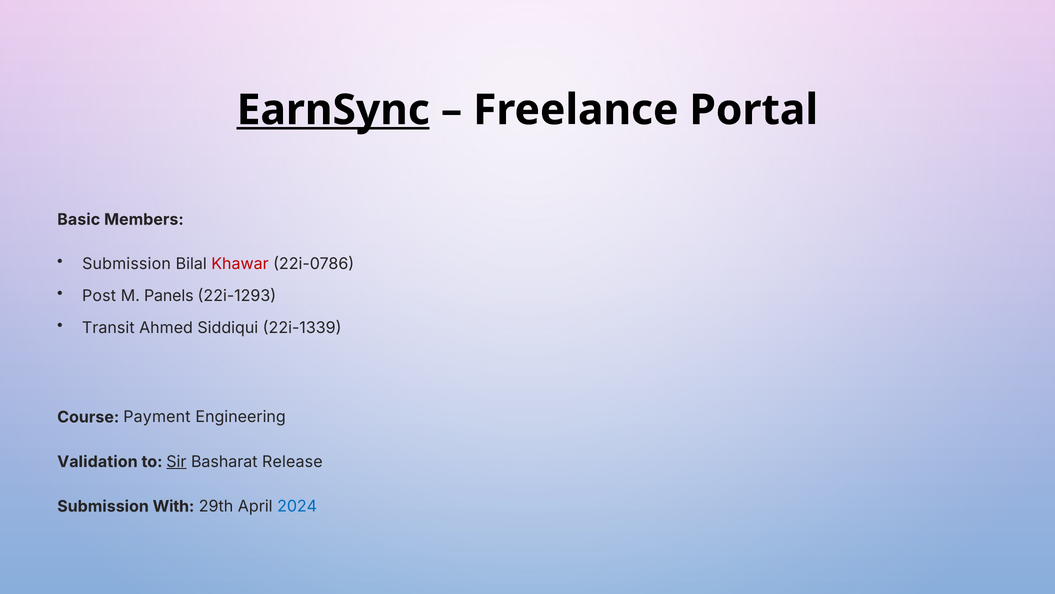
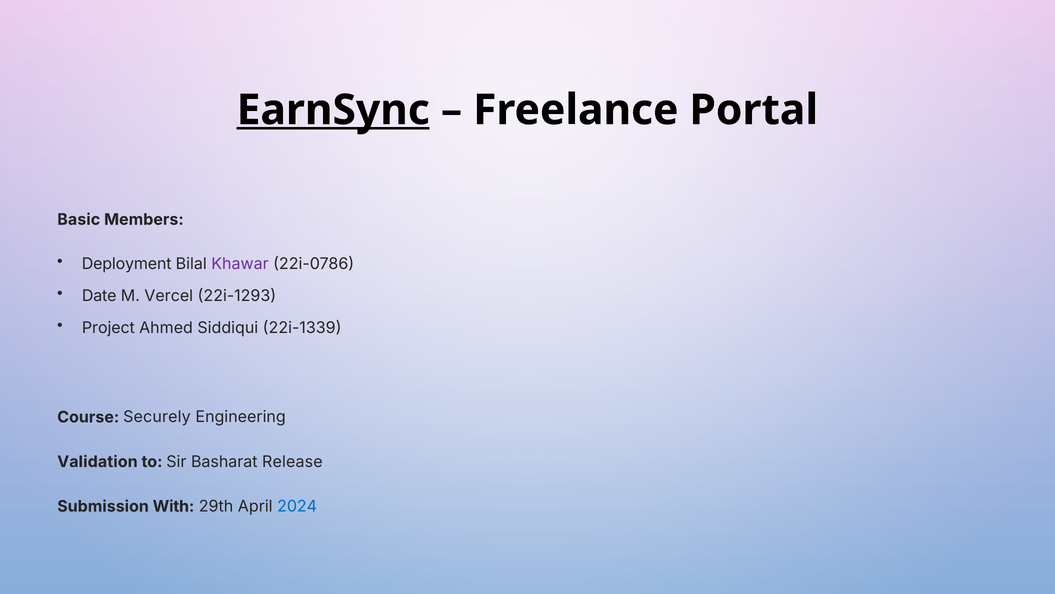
Submission at (126, 264): Submission -> Deployment
Khawar colour: red -> purple
Post: Post -> Date
Panels: Panels -> Vercel
Transit: Transit -> Project
Payment: Payment -> Securely
Sir underline: present -> none
